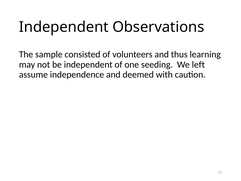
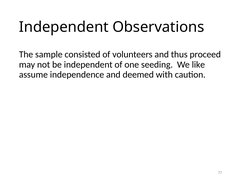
learning: learning -> proceed
left: left -> like
